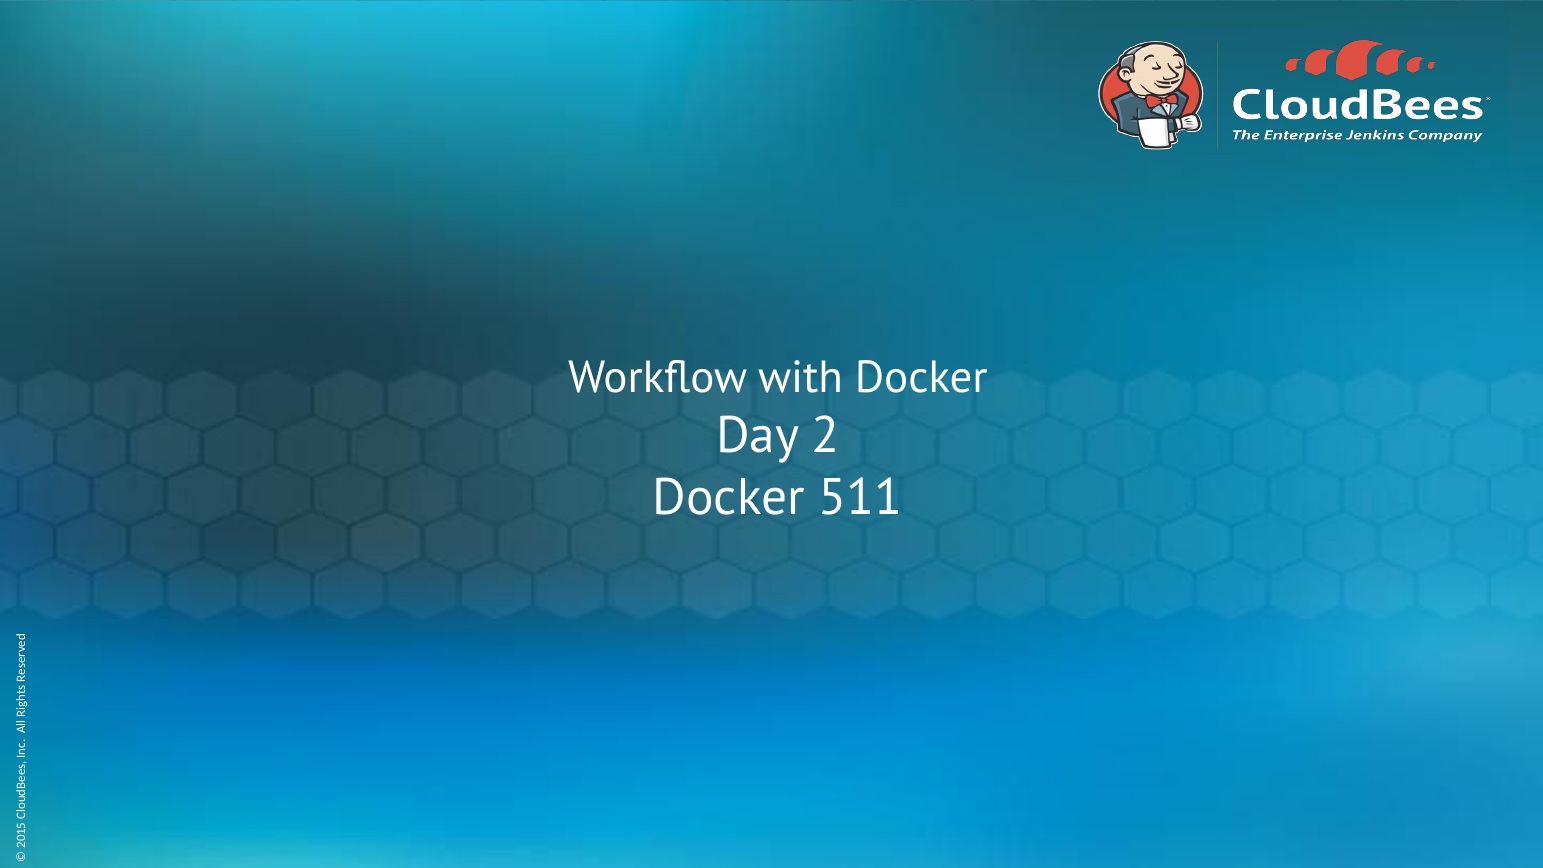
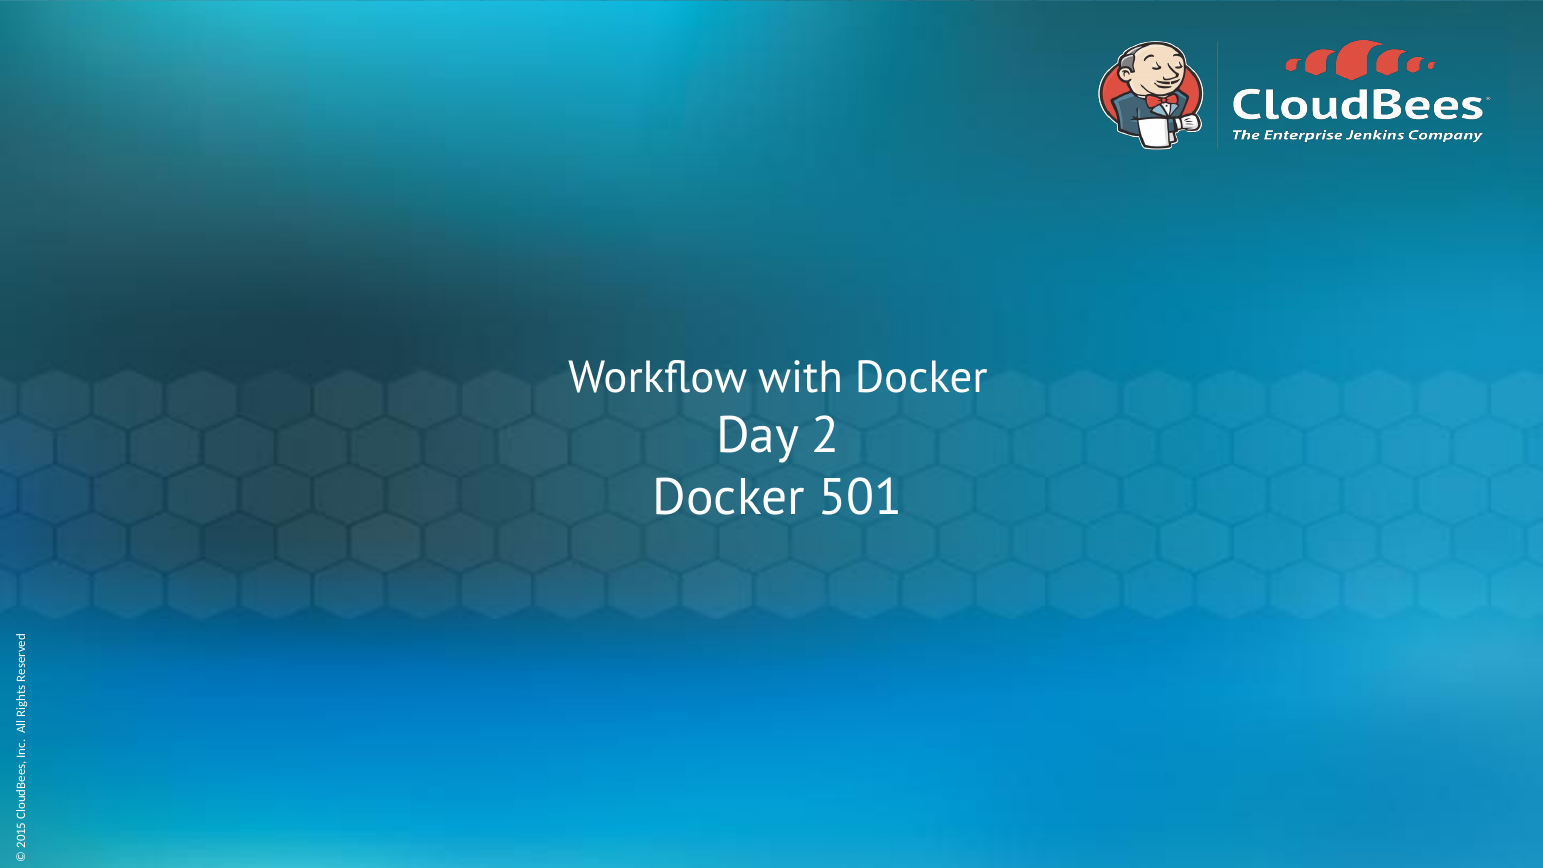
511: 511 -> 501
